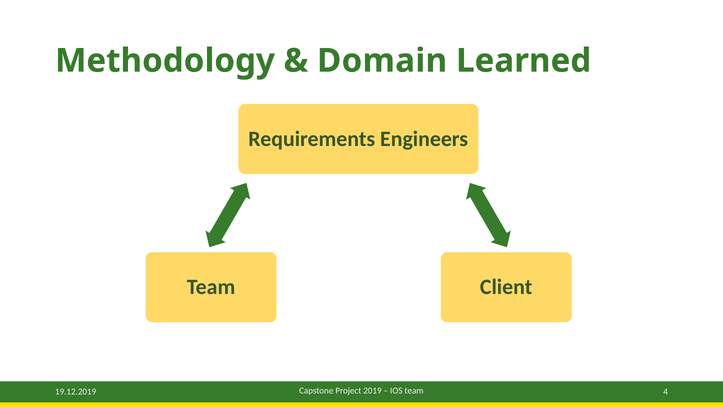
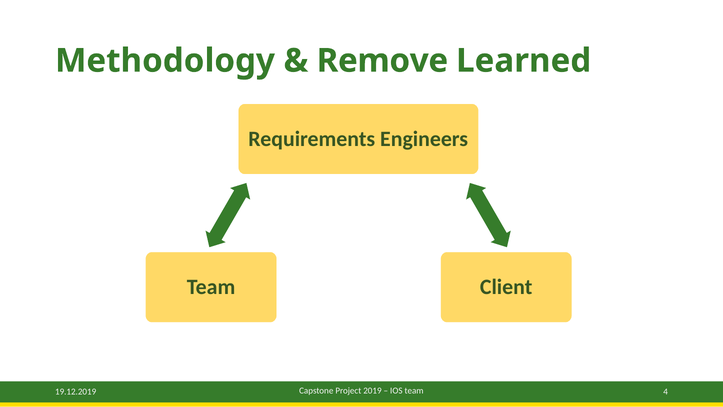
Domain: Domain -> Remove
